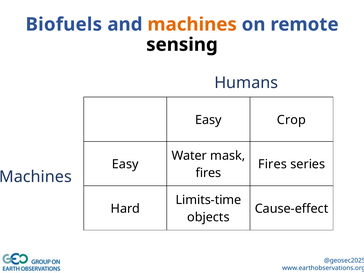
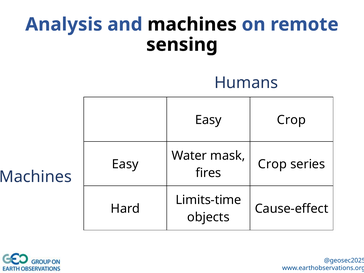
Biofuels: Biofuels -> Analysis
machines at (192, 24) colour: orange -> black
Fires at (272, 164): Fires -> Crop
